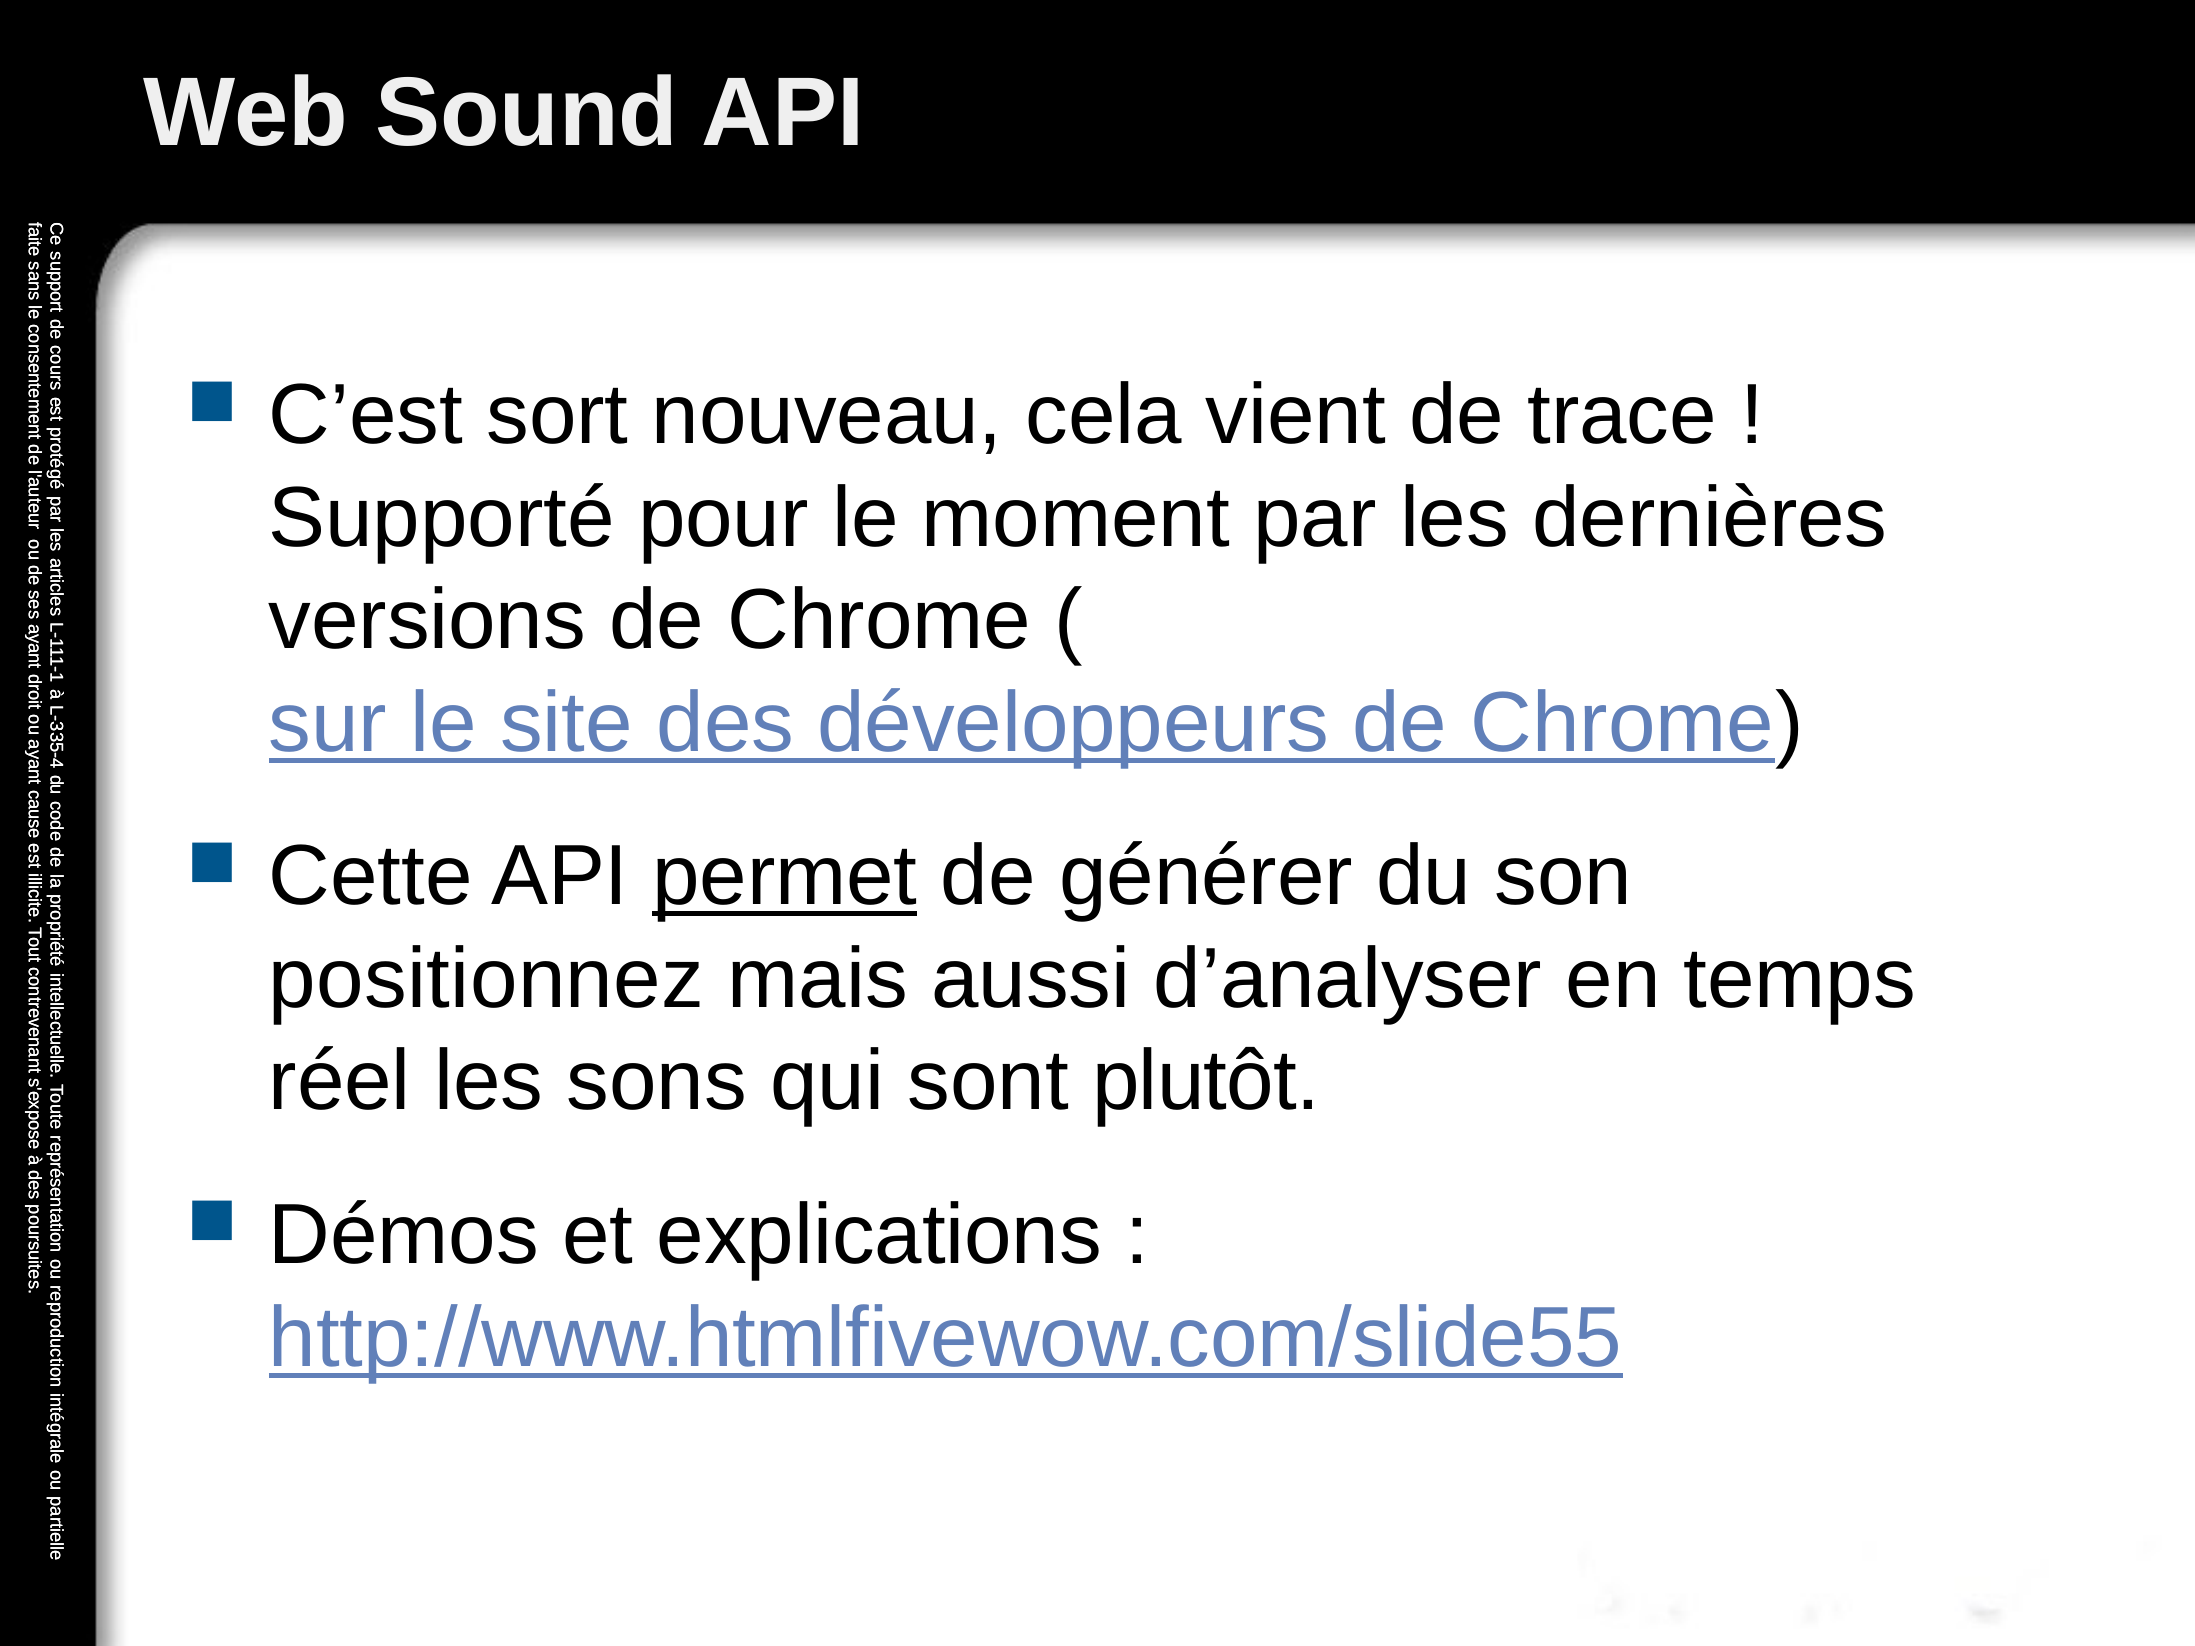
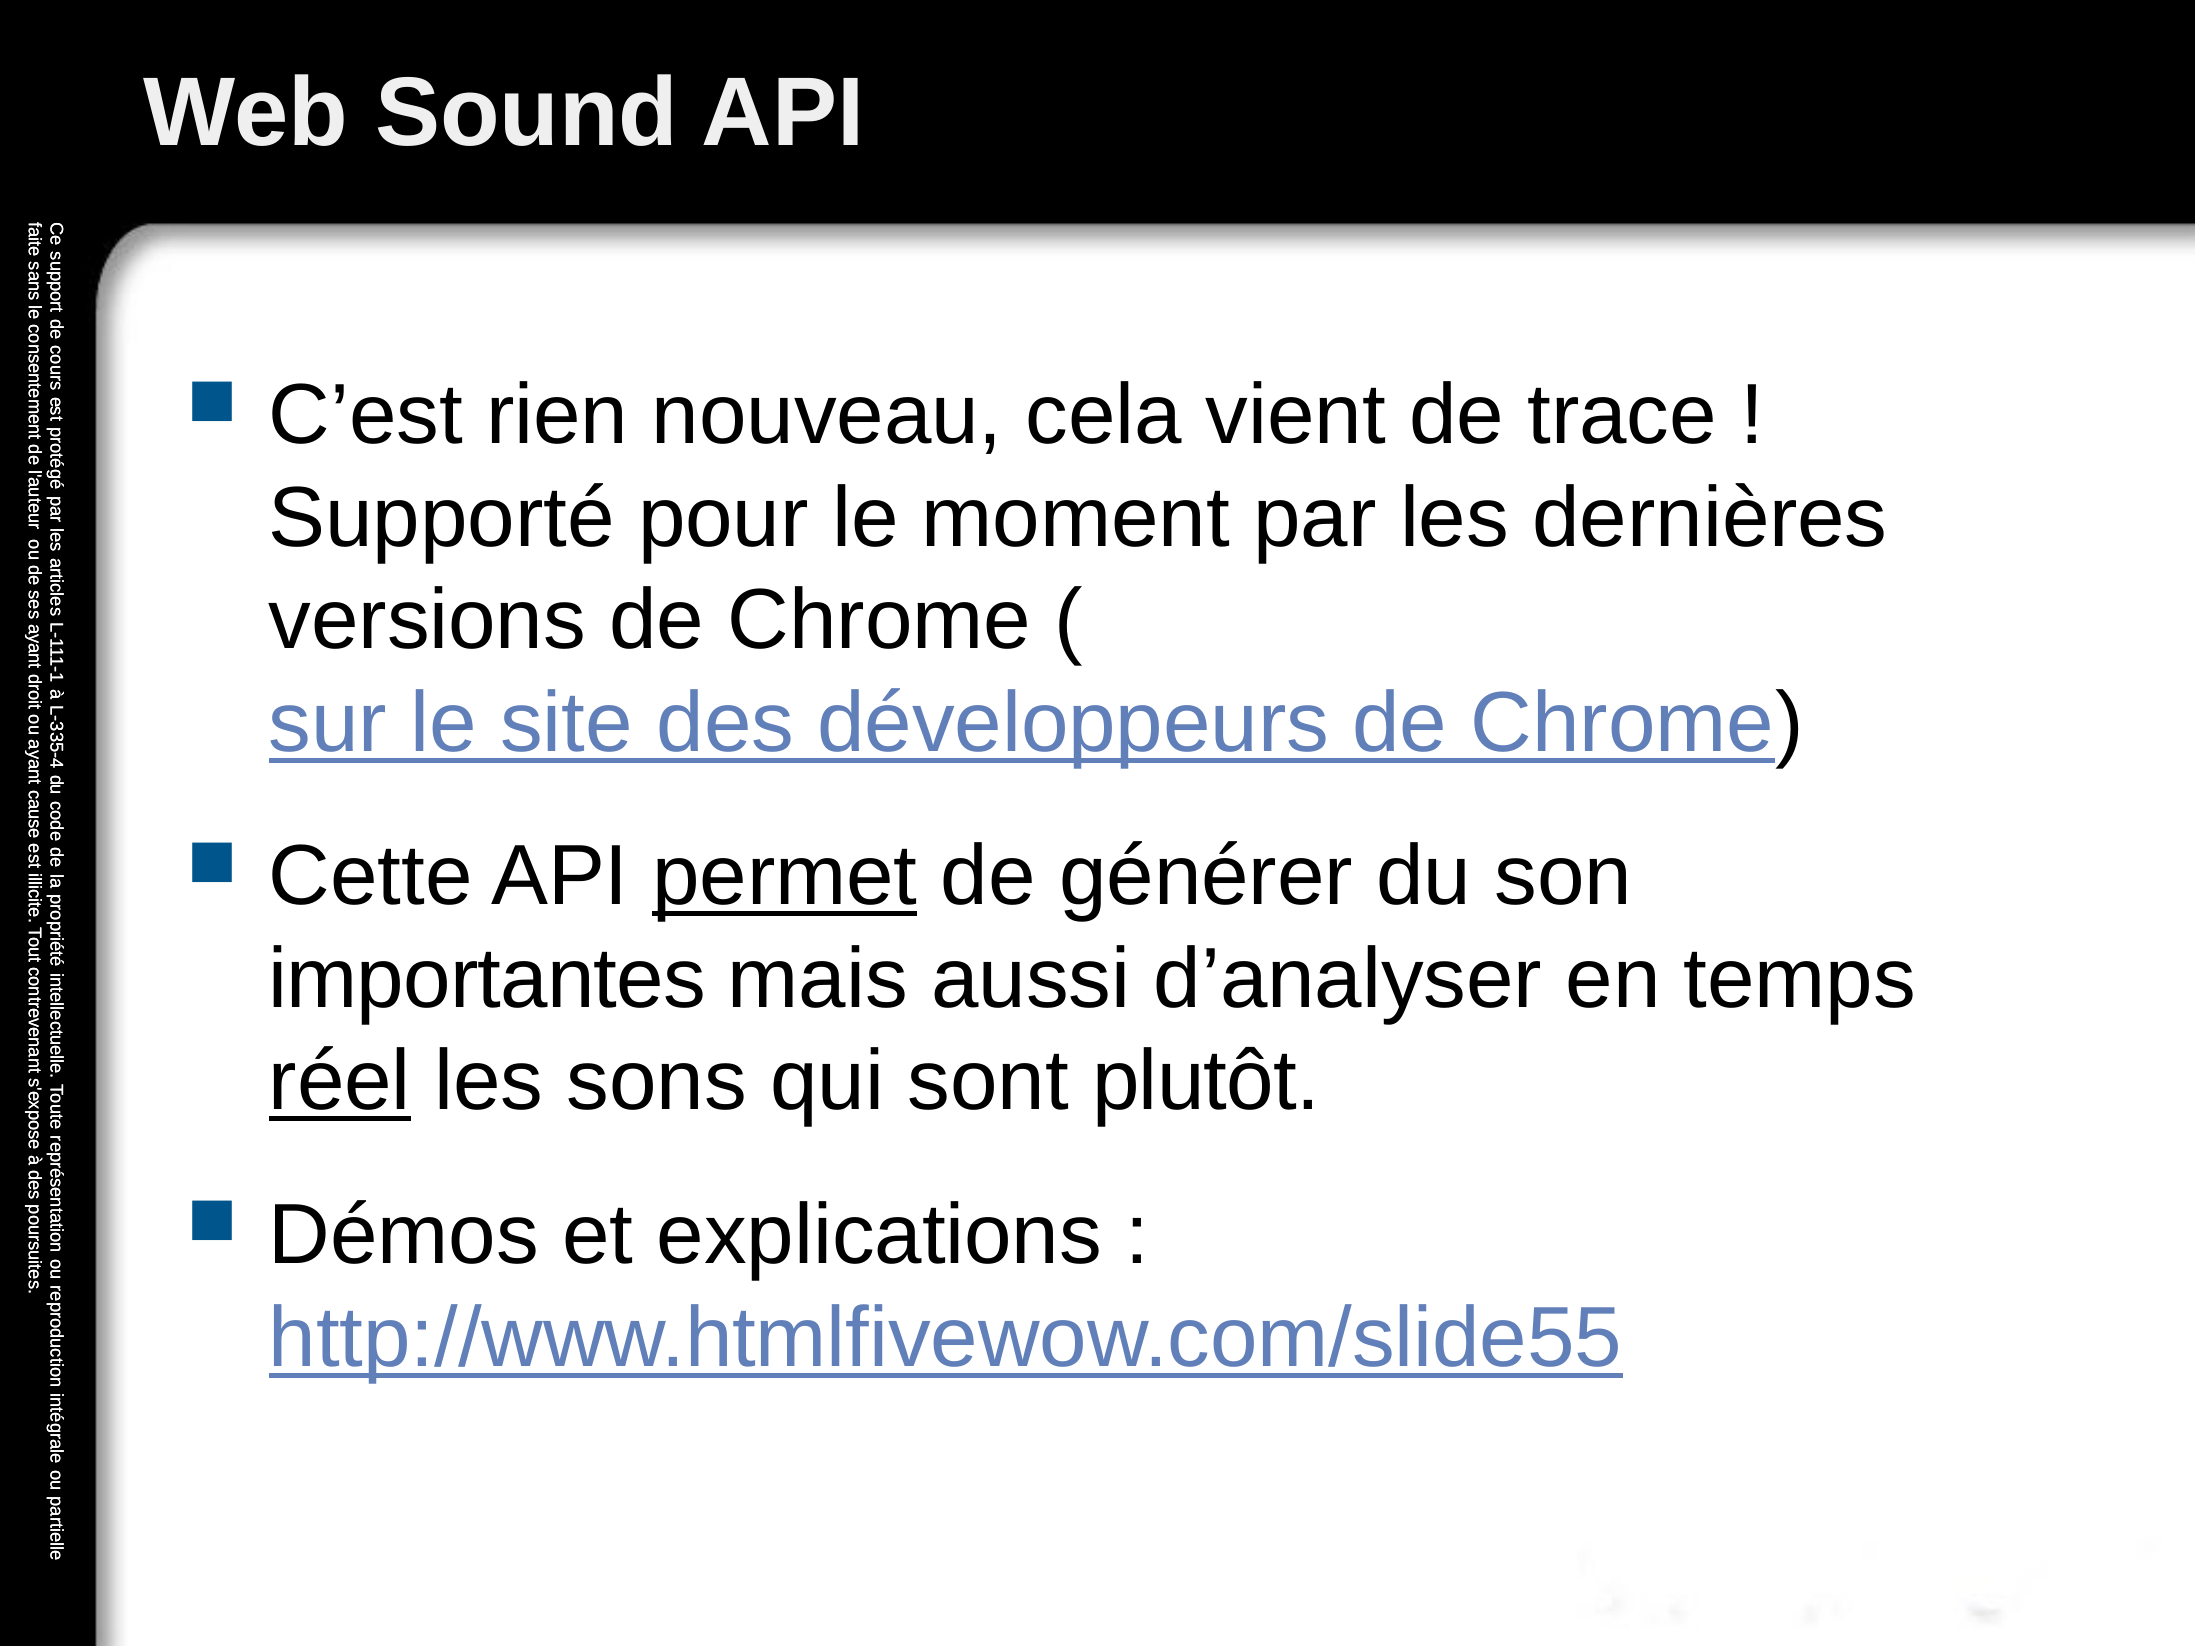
sort: sort -> rien
positionnez: positionnez -> importantes
réel underline: none -> present
